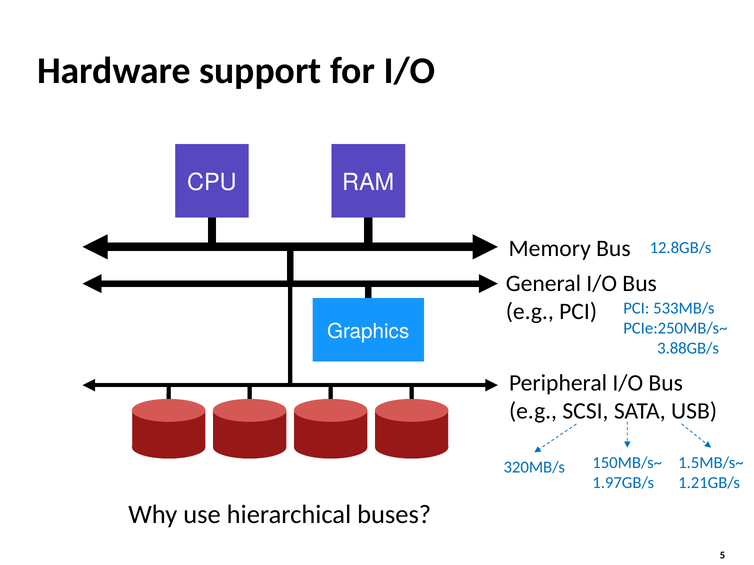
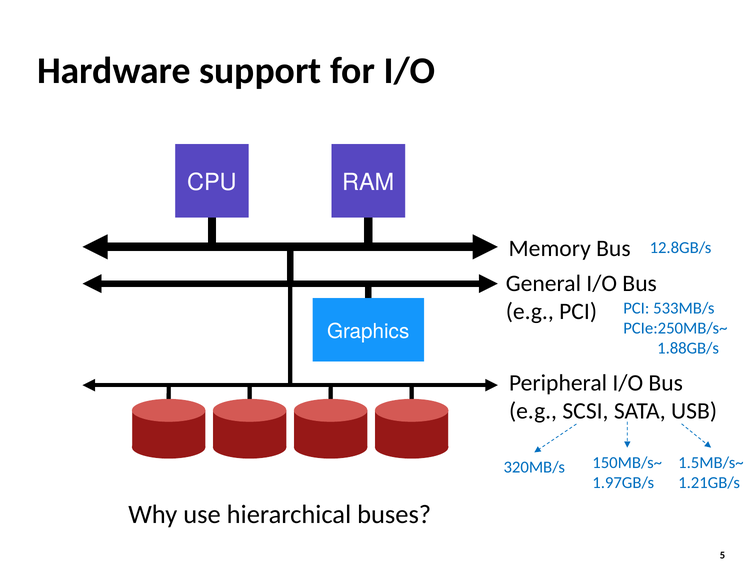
3.88GB/s: 3.88GB/s -> 1.88GB/s
